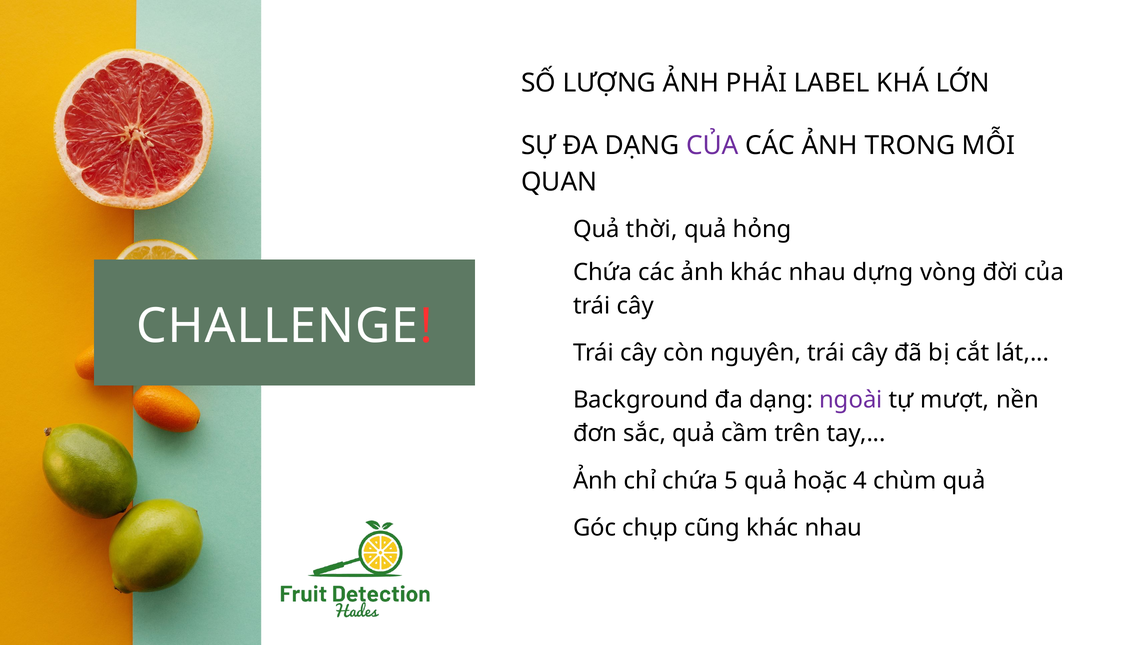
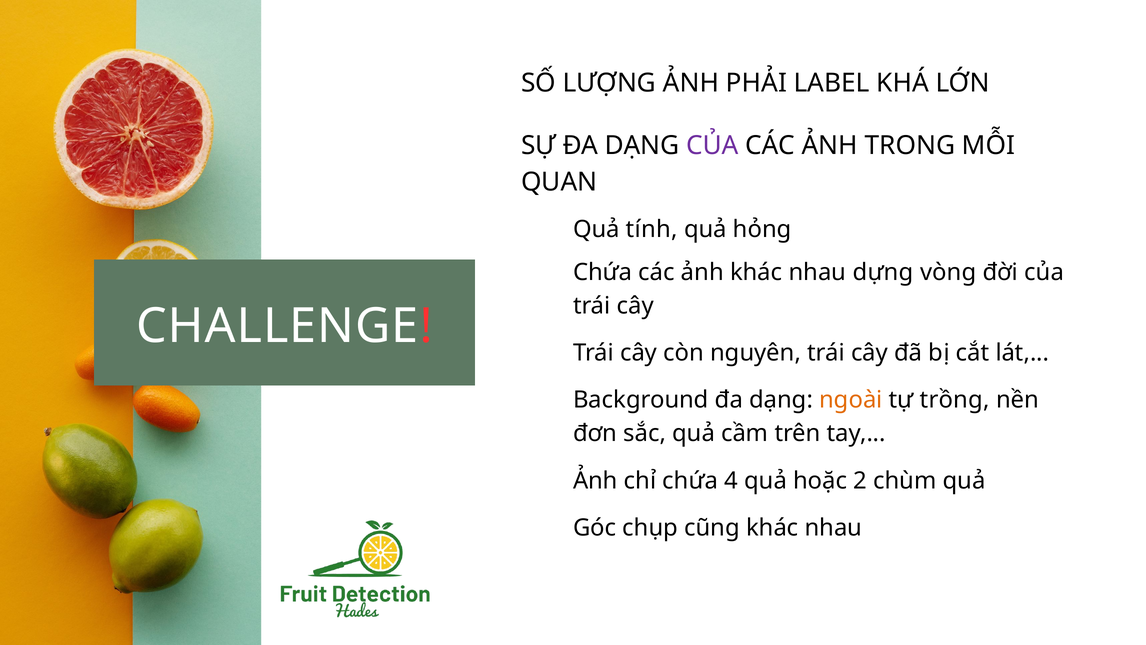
thời: thời -> tính
ngoài colour: purple -> orange
mượt: mượt -> trồng
5: 5 -> 4
4: 4 -> 2
